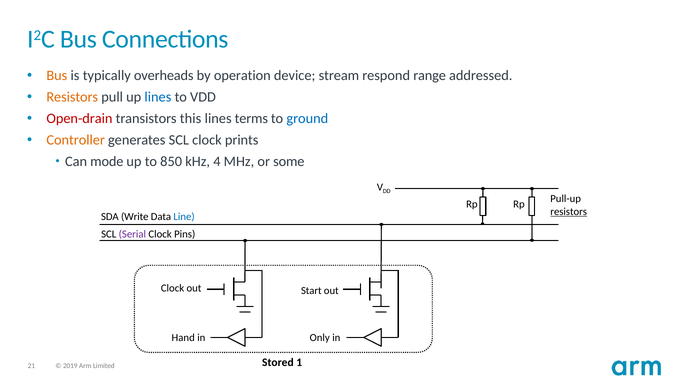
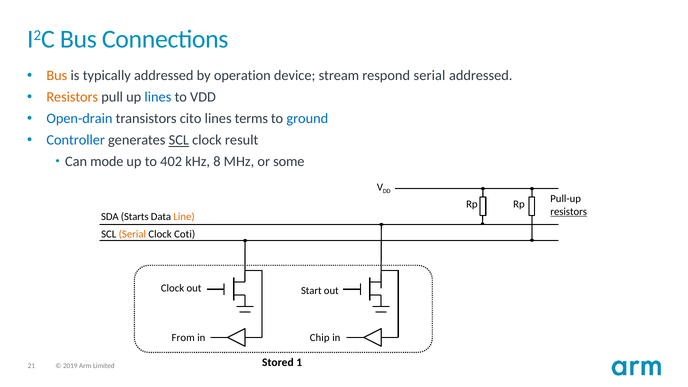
typically overheads: overheads -> addressed
respond range: range -> serial
Open-drain colour: red -> blue
this: this -> cito
Controller colour: orange -> blue
SCL at (179, 140) underline: none -> present
prints: prints -> result
850: 850 -> 402
4: 4 -> 8
Write: Write -> Starts
Line colour: blue -> orange
Serial at (132, 234) colour: purple -> orange
Pins: Pins -> Coti
Hand: Hand -> From
Only: Only -> Chip
